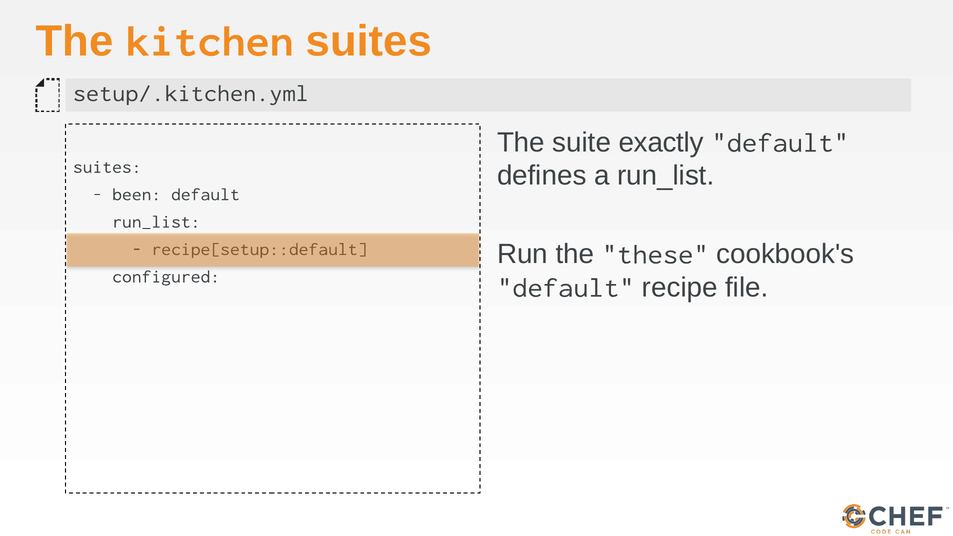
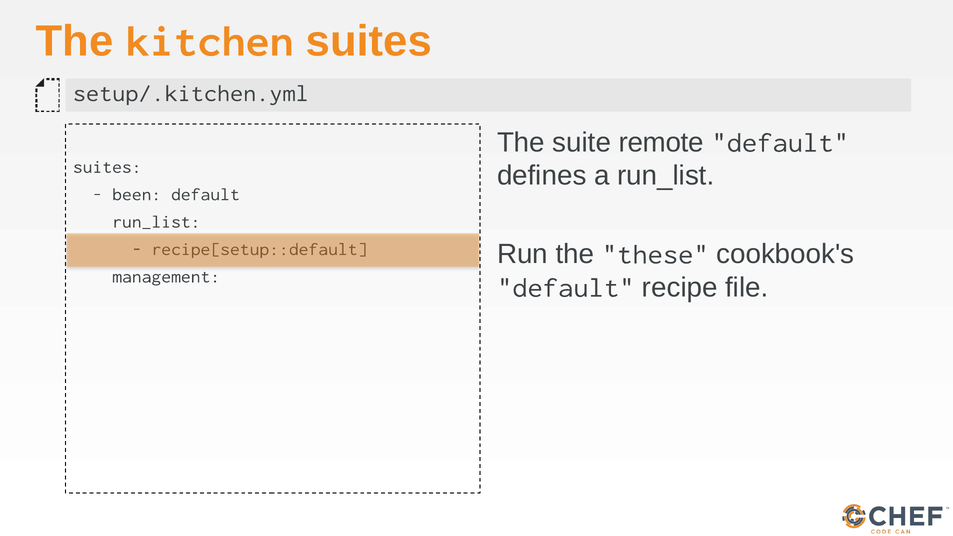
exactly: exactly -> remote
configured: configured -> management
